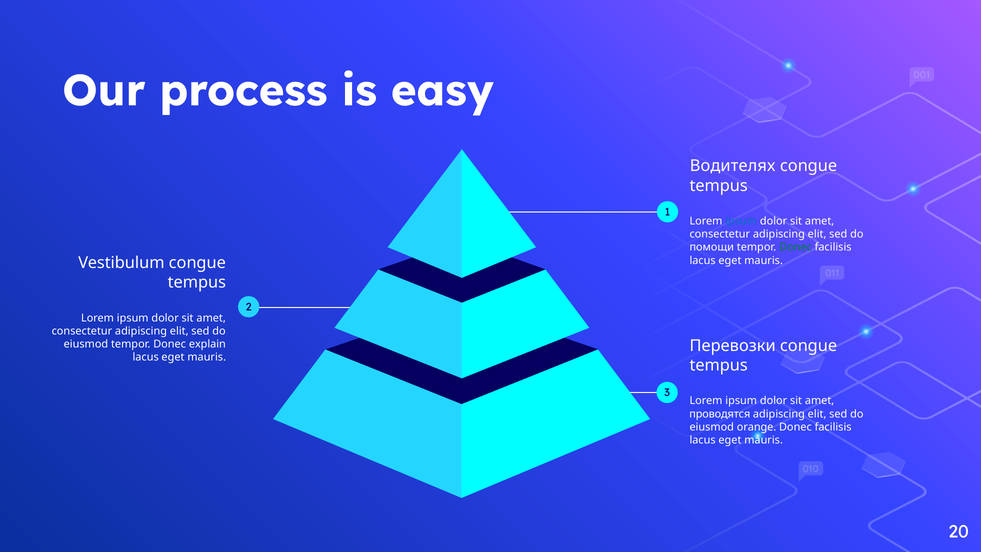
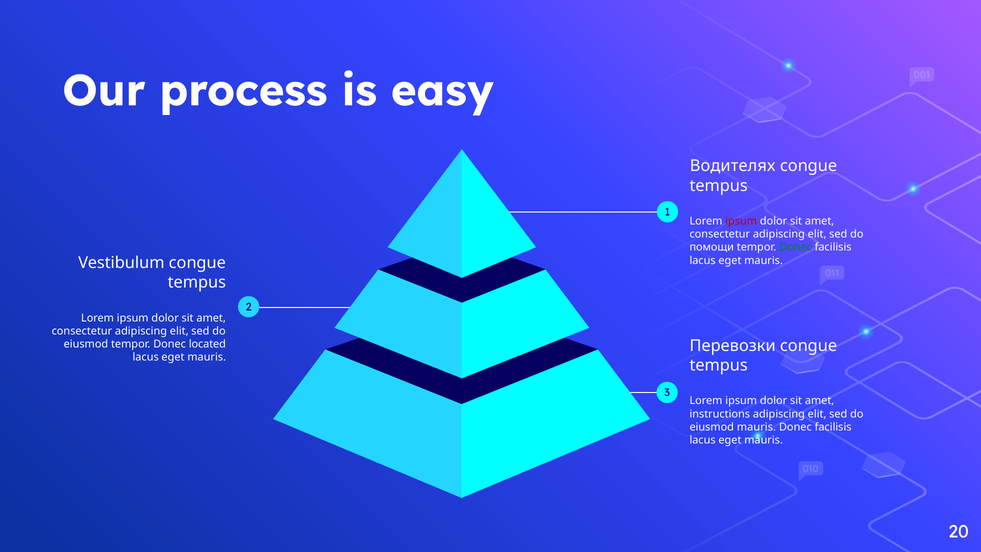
ipsum at (741, 221) colour: blue -> red
explain: explain -> located
проводятся: проводятся -> instructions
eiusmod orange: orange -> mauris
